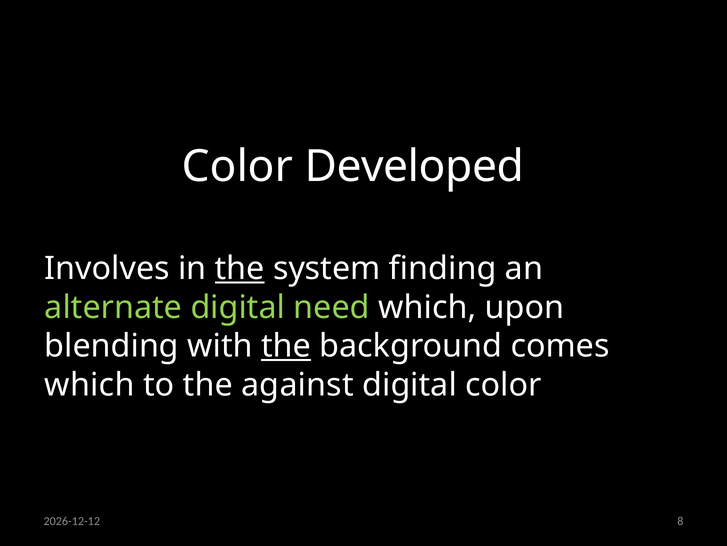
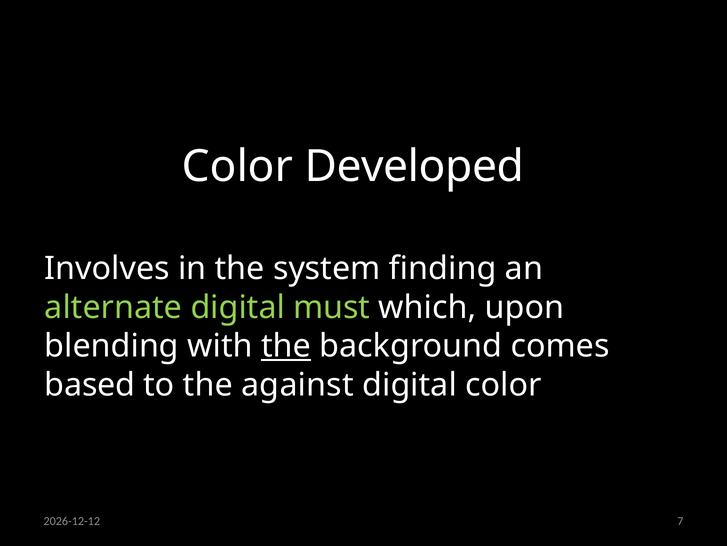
the at (240, 268) underline: present -> none
need: need -> must
which at (90, 385): which -> based
8: 8 -> 7
